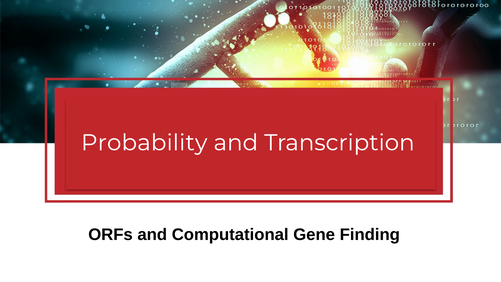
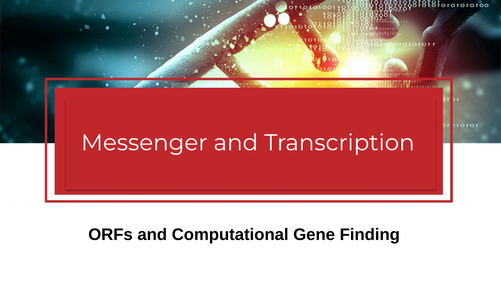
Probability: Probability -> Messenger
